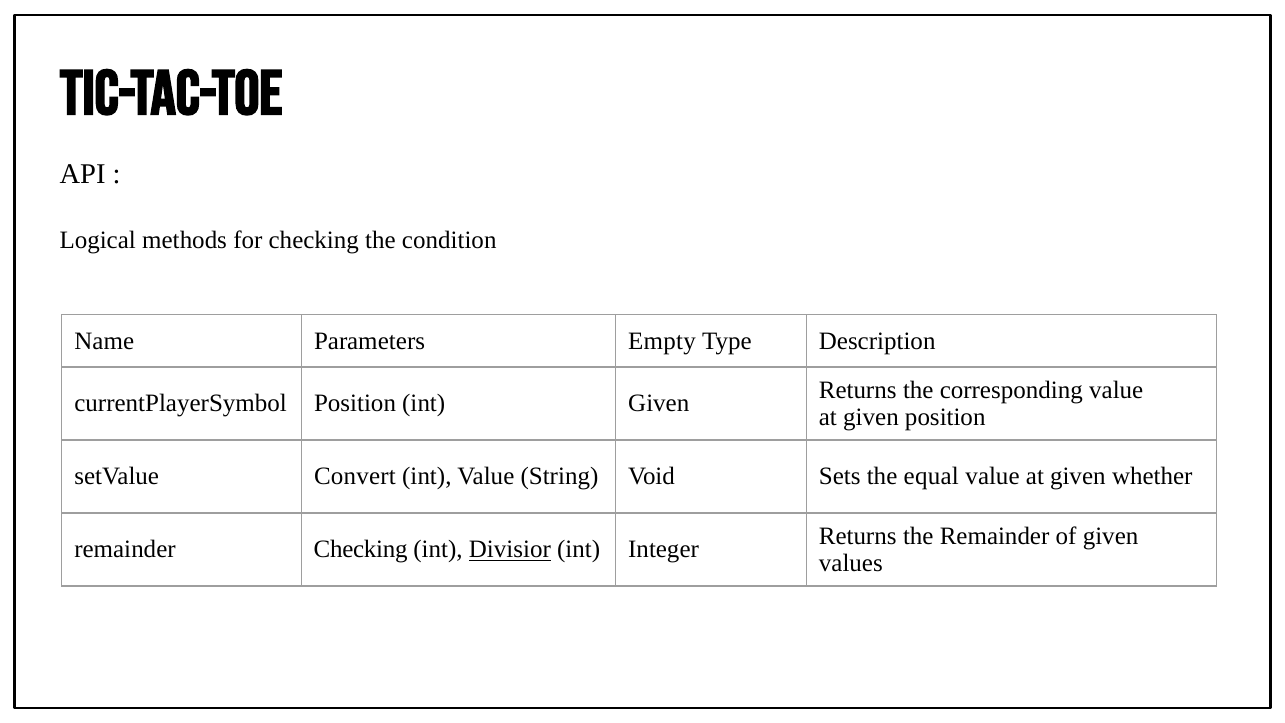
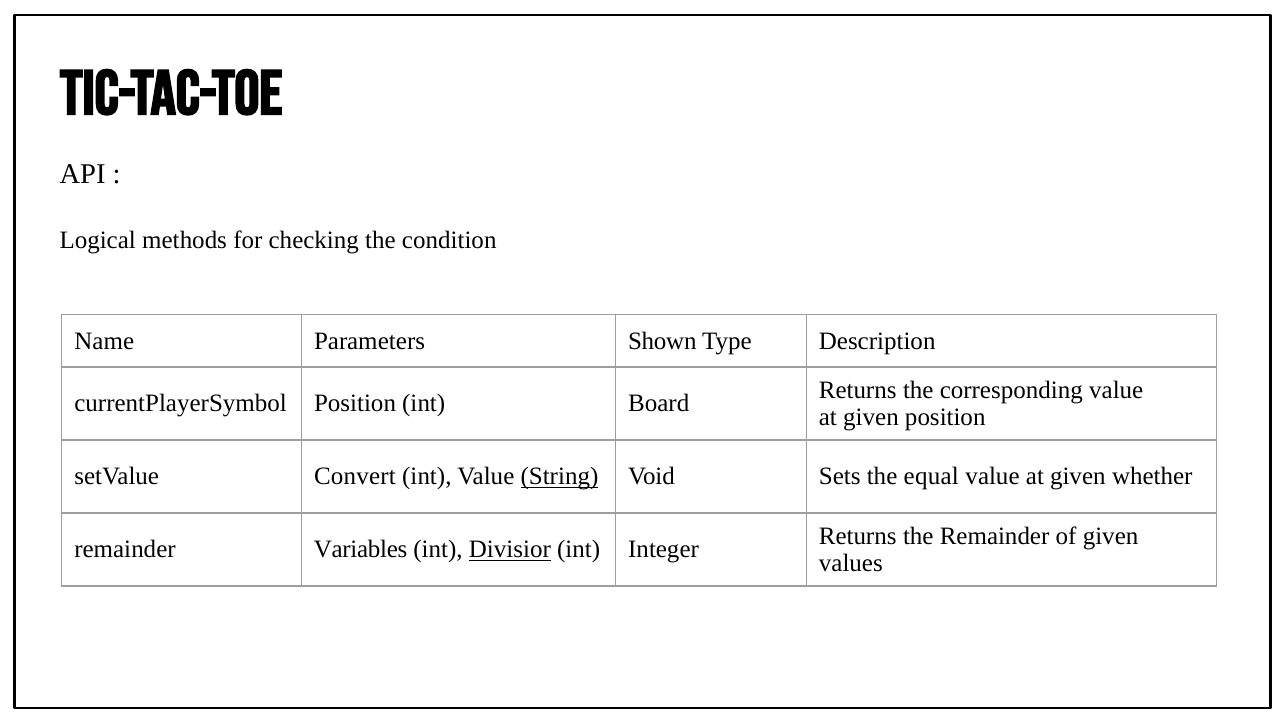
Empty: Empty -> Shown
int Given: Given -> Board
String underline: none -> present
remainder Checking: Checking -> Variables
